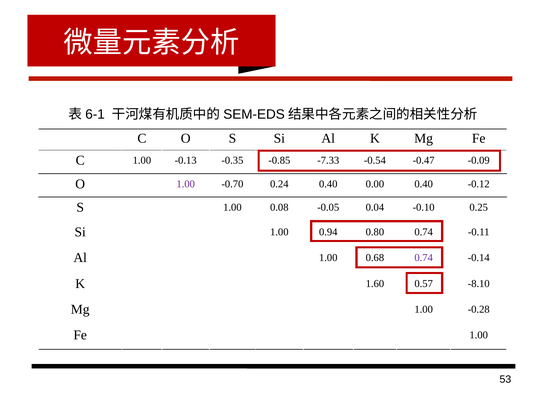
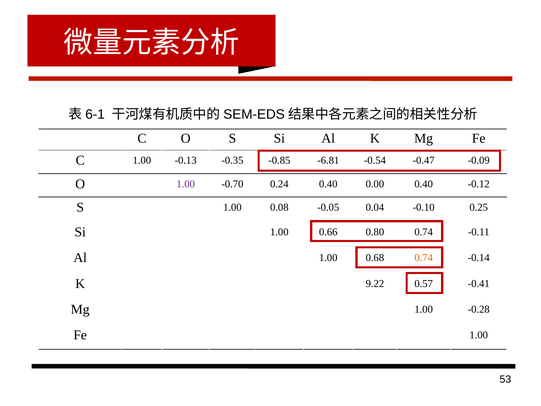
-7.33: -7.33 -> -6.81
0.94: 0.94 -> 0.66
0.74 at (424, 258) colour: purple -> orange
1.60: 1.60 -> 9.22
-8.10: -8.10 -> -0.41
